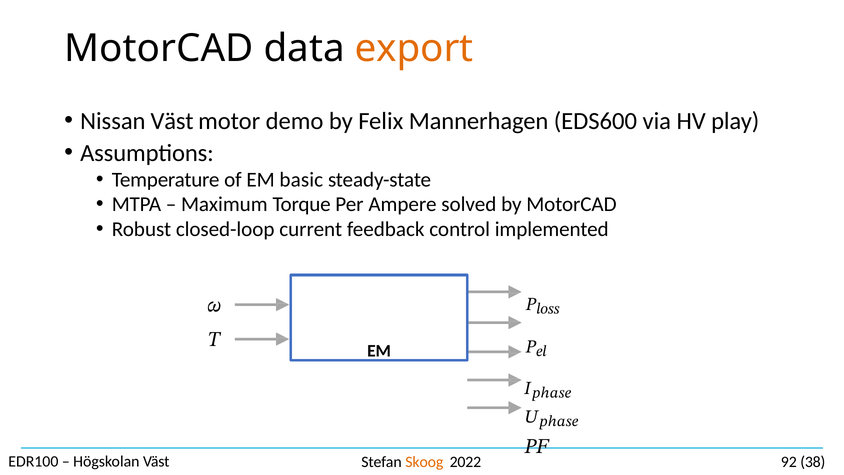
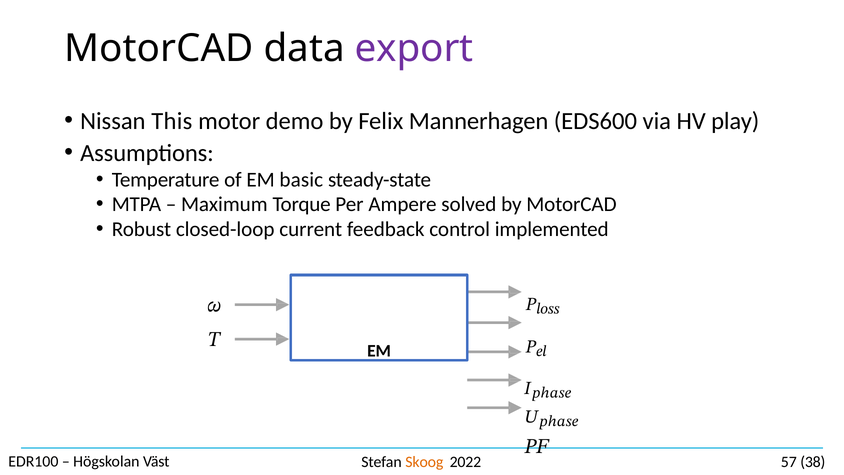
export colour: orange -> purple
Nissan Väst: Väst -> This
92: 92 -> 57
